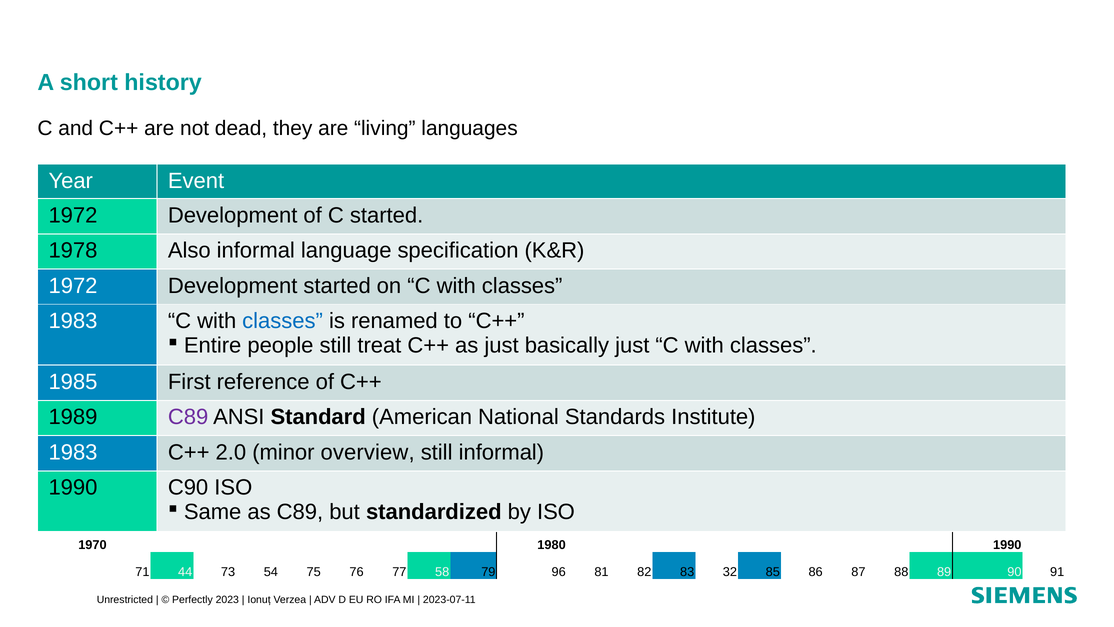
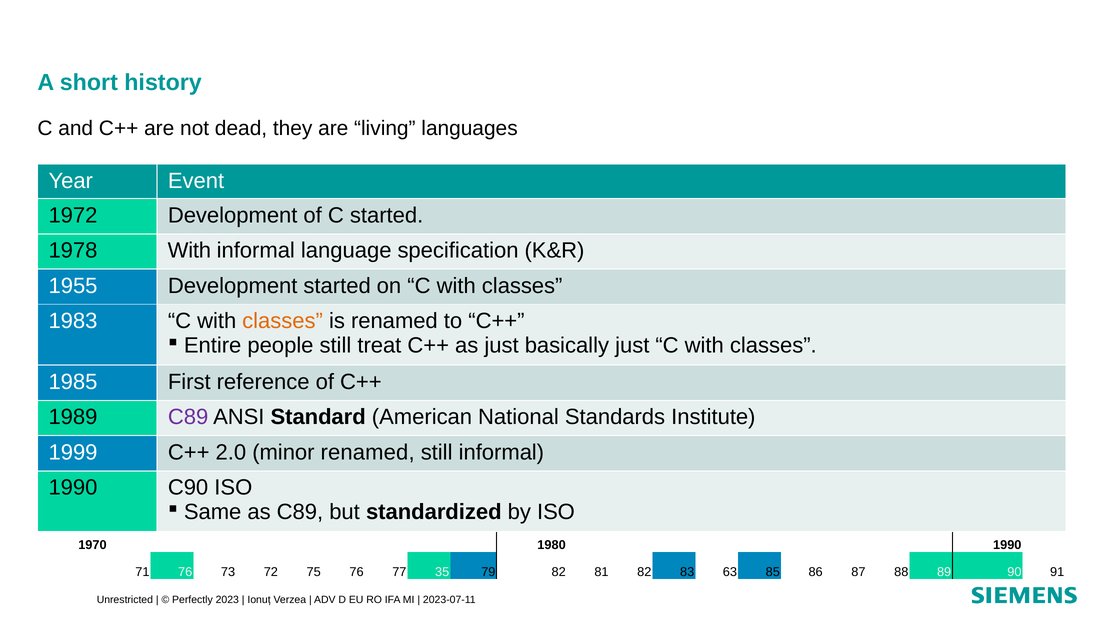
1978 Also: Also -> With
1972 at (73, 286): 1972 -> 1955
classes at (283, 321) colour: blue -> orange
1983 at (73, 452): 1983 -> 1999
minor overview: overview -> renamed
71 44: 44 -> 76
54: 54 -> 72
58: 58 -> 35
79 96: 96 -> 82
32: 32 -> 63
